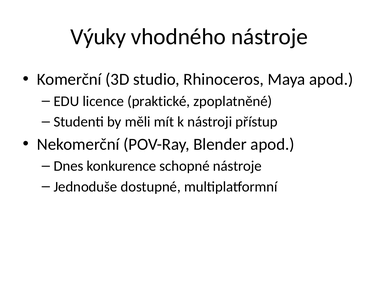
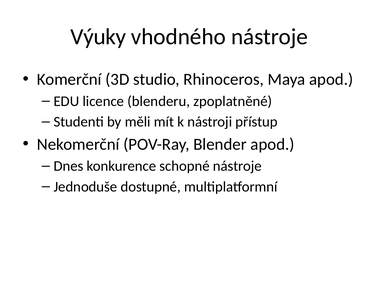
praktické: praktické -> blenderu
